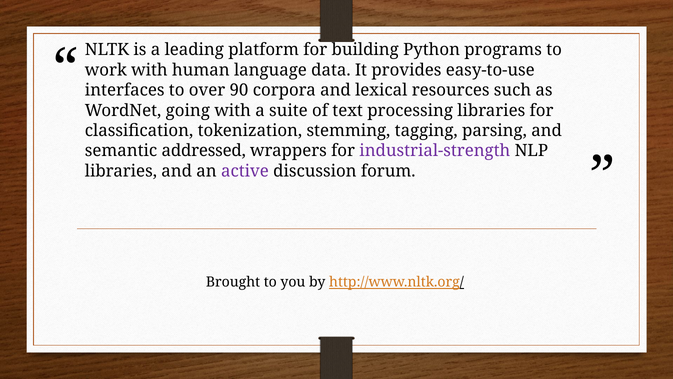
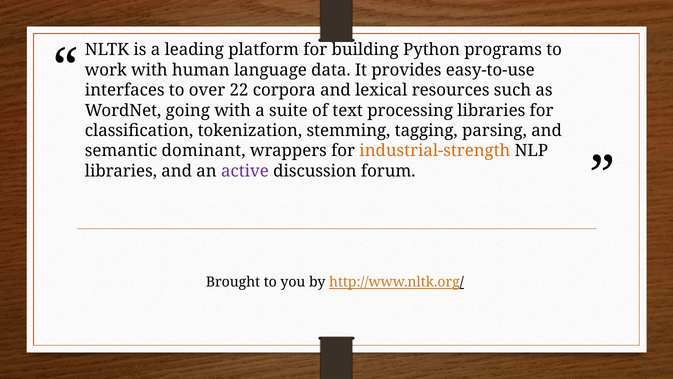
90: 90 -> 22
addressed: addressed -> dominant
industrial-strength colour: purple -> orange
